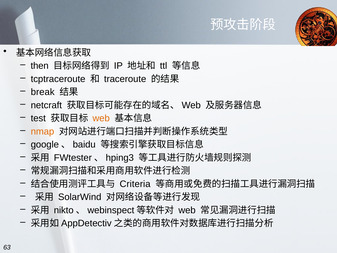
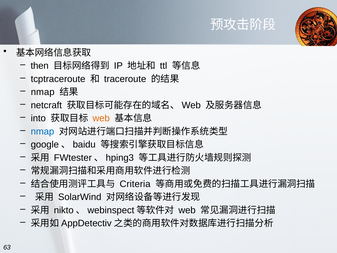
break at (43, 92): break -> nmap
test: test -> into
nmap at (42, 131) colour: orange -> blue
